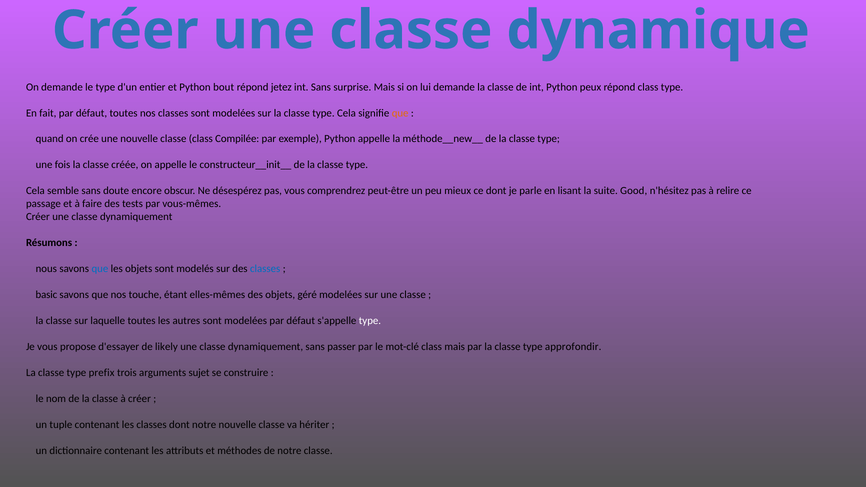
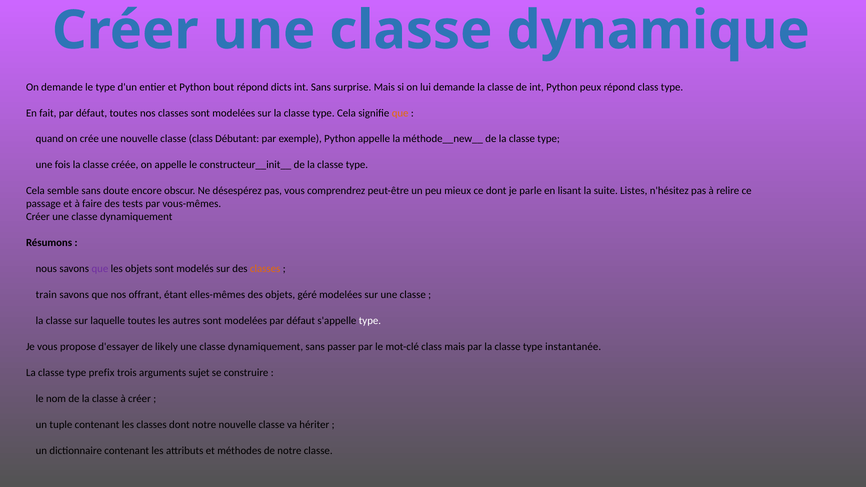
jetez: jetez -> dicts
Compilée: Compilée -> Débutant
Good: Good -> Listes
que at (100, 269) colour: blue -> purple
classes at (265, 269) colour: blue -> orange
basic: basic -> train
touche: touche -> offrant
approfondir: approfondir -> instantanée
